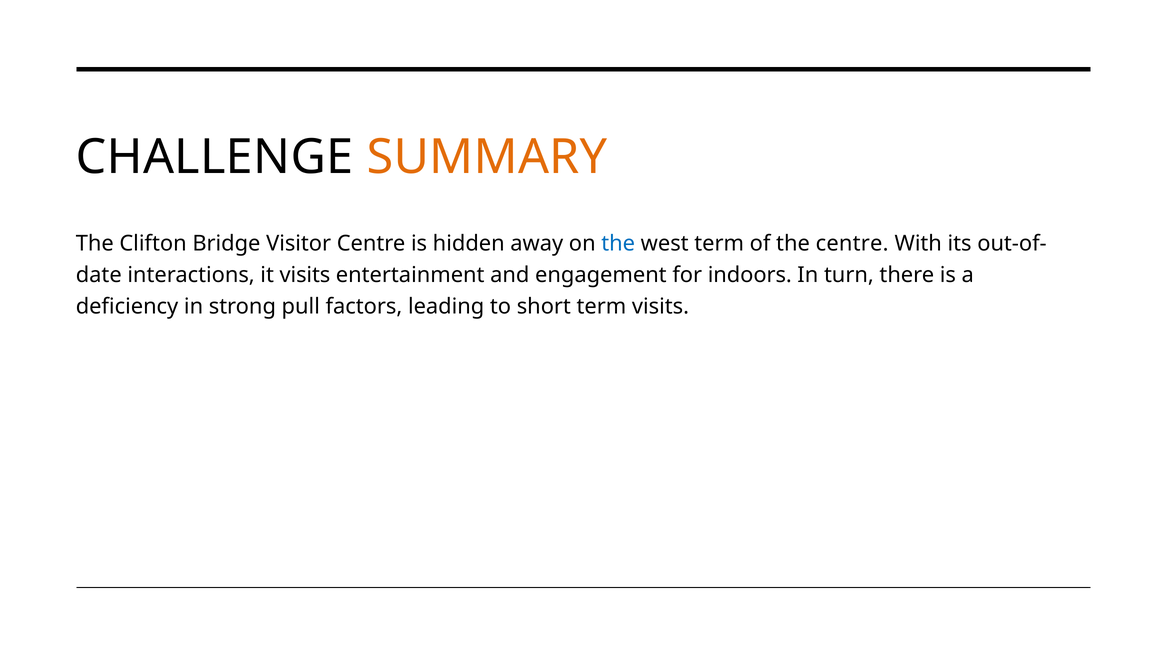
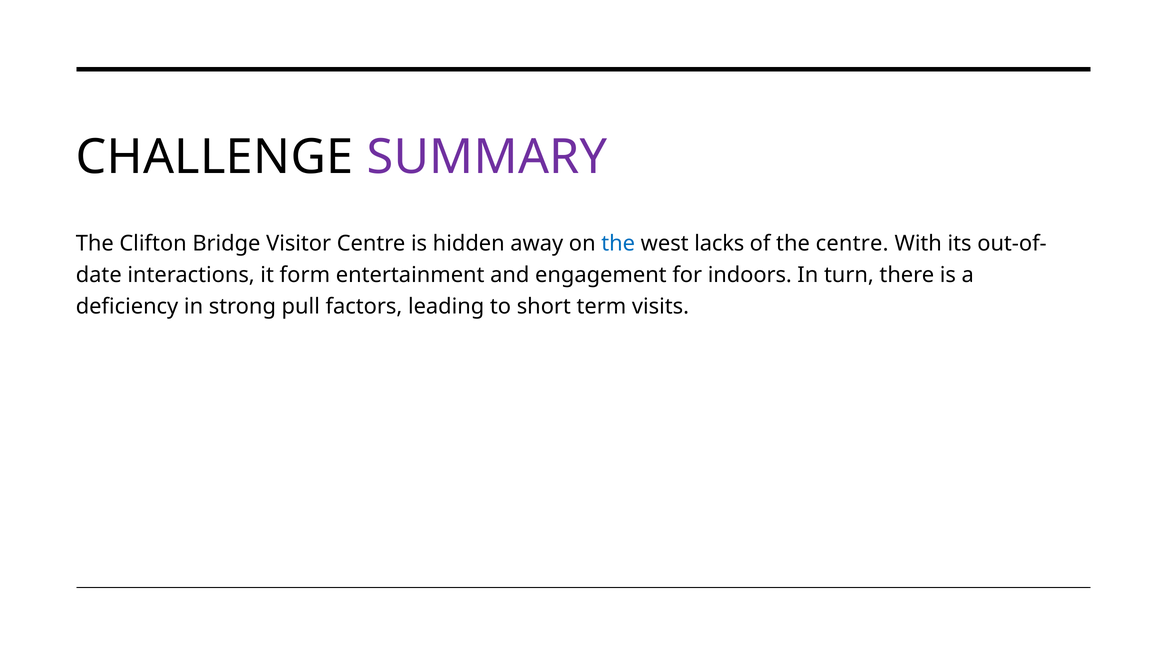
SUMMARY colour: orange -> purple
west term: term -> lacks
it visits: visits -> form
